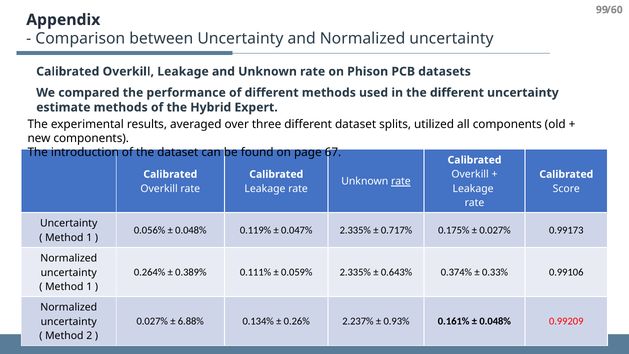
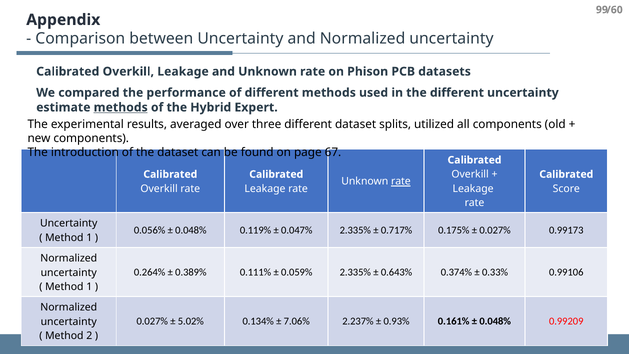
methods at (121, 107) underline: none -> present
6.88%: 6.88% -> 5.02%
0.26%: 0.26% -> 7.06%
